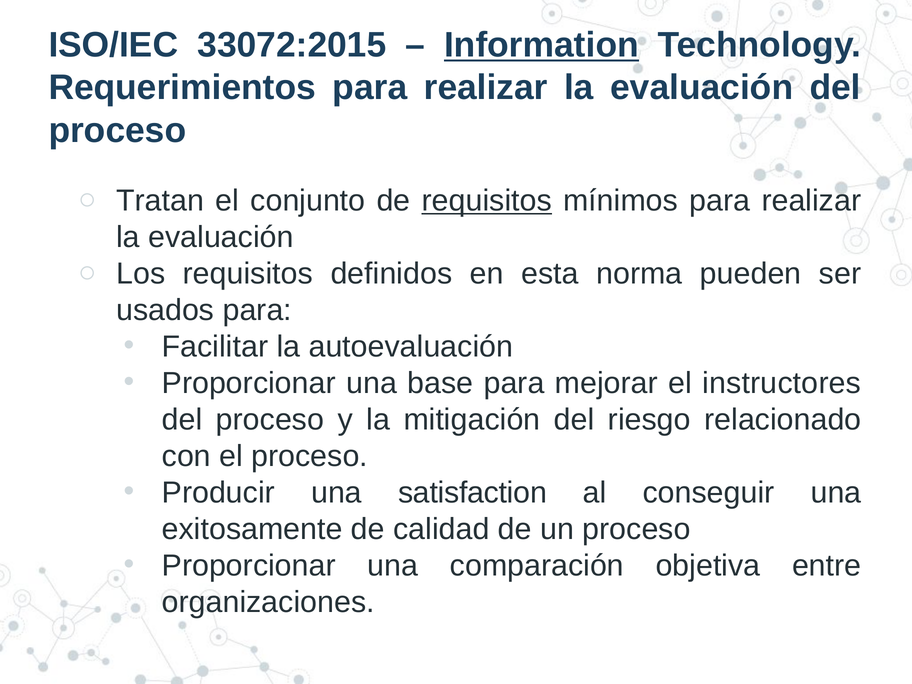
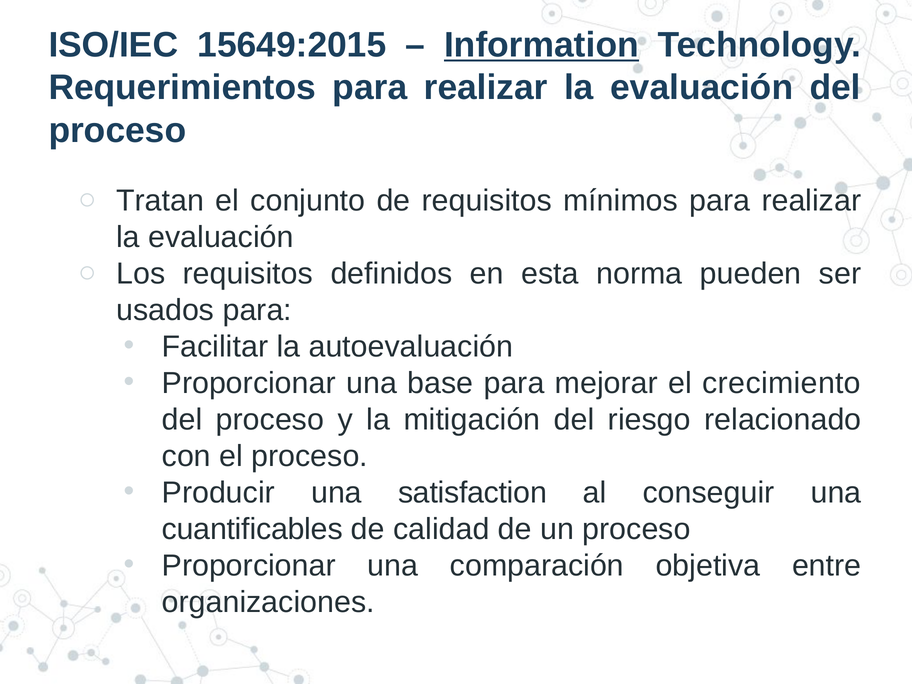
33072:2015: 33072:2015 -> 15649:2015
requisitos at (487, 201) underline: present -> none
instructores: instructores -> crecimiento
exitosamente: exitosamente -> cuantificables
